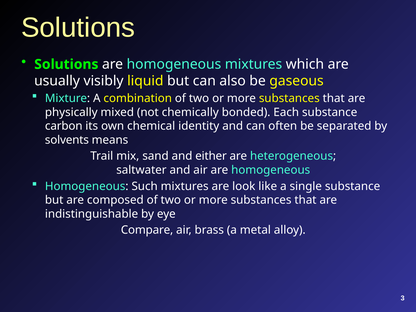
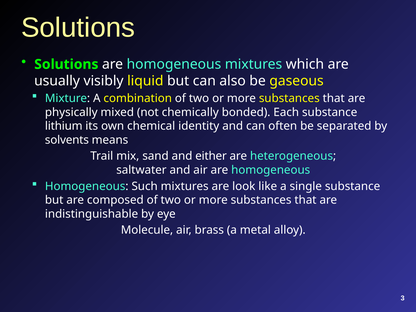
carbon: carbon -> lithium
Compare: Compare -> Molecule
